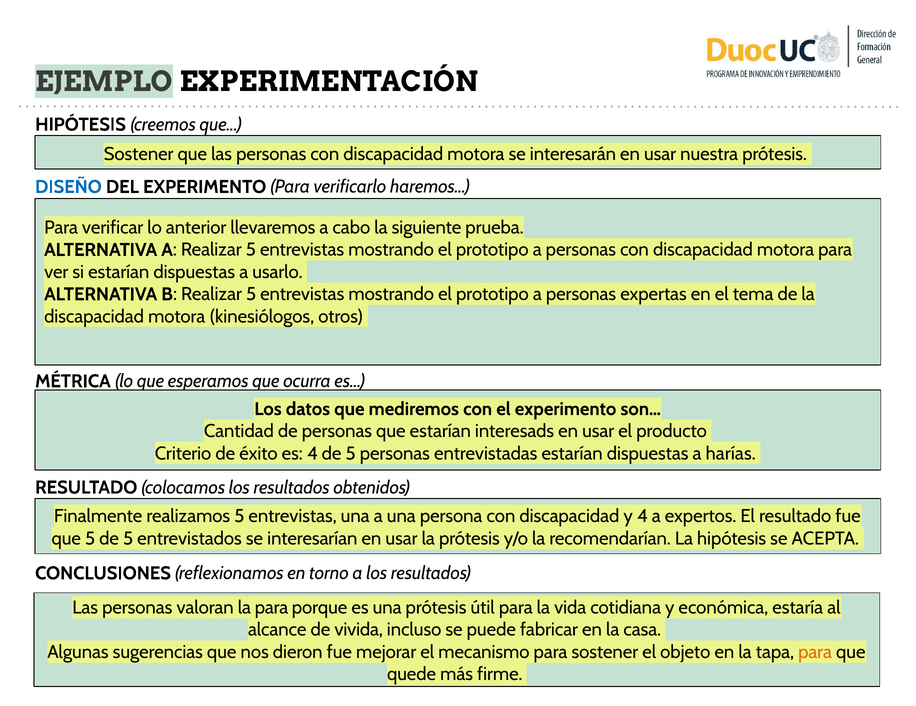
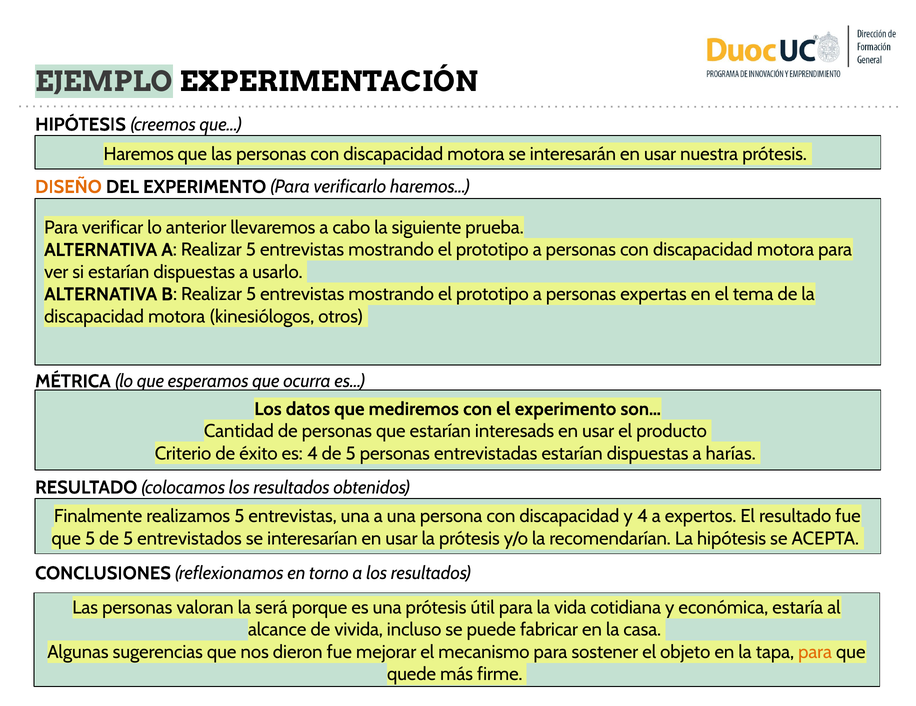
Sostener at (139, 154): Sostener -> Haremos
DISEÑO colour: blue -> orange
la para: para -> será
